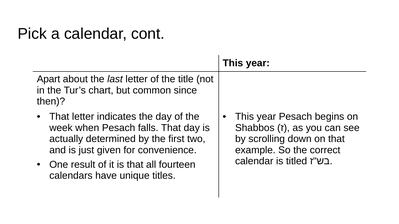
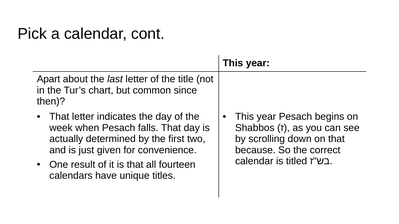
example: example -> because
